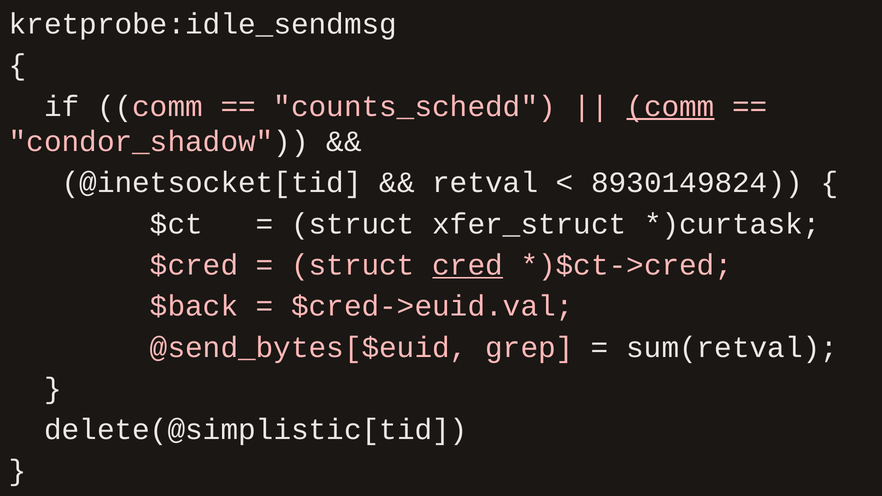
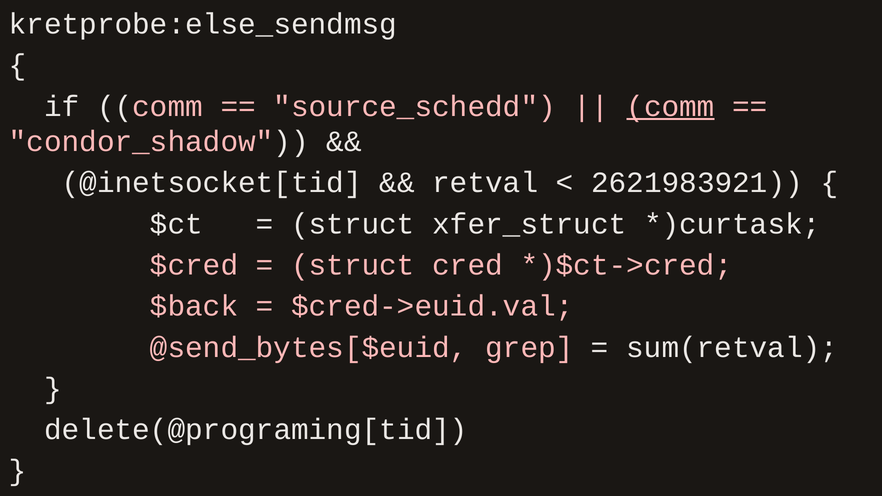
kretprobe:idle_sendmsg: kretprobe:idle_sendmsg -> kretprobe:else_sendmsg
counts_schedd: counts_schedd -> source_schedd
8930149824: 8930149824 -> 2621983921
cred underline: present -> none
delete(@simplistic[tid: delete(@simplistic[tid -> delete(@programing[tid
